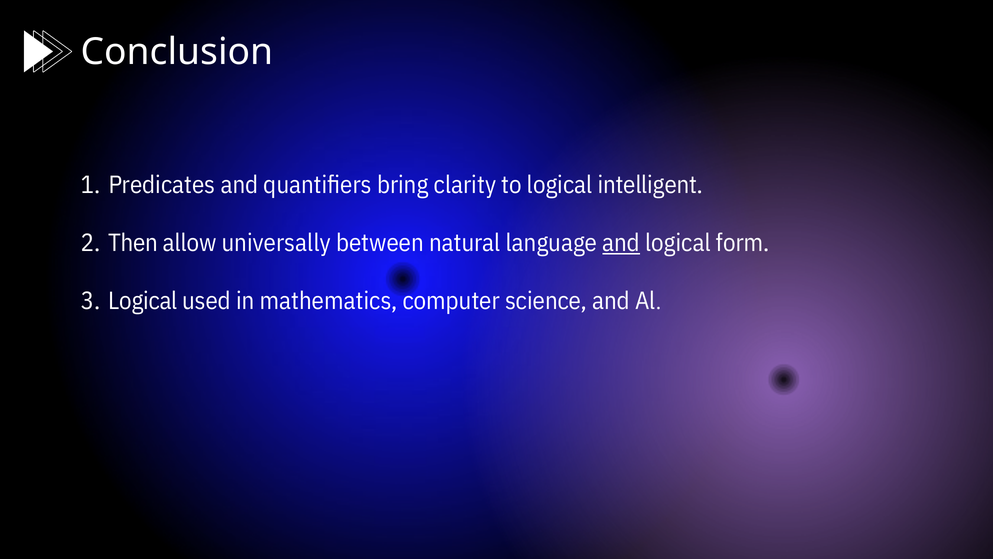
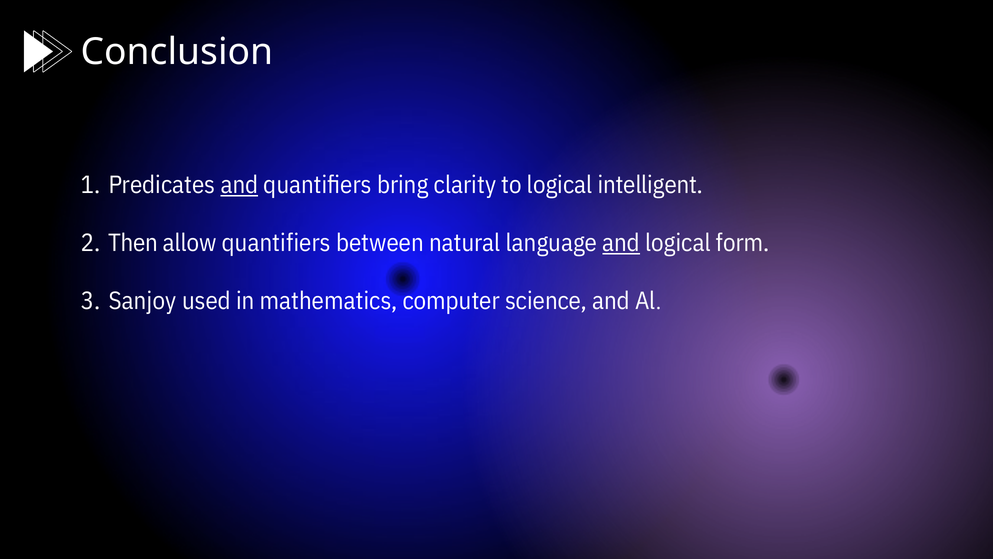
and at (239, 185) underline: none -> present
allow universally: universally -> quantifiers
Logical at (143, 301): Logical -> Sanjoy
